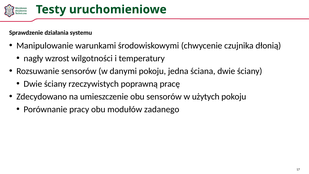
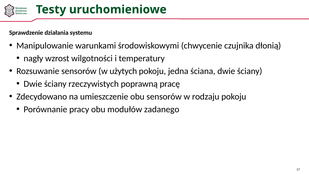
danymi: danymi -> użytych
użytych: użytych -> rodzaju
